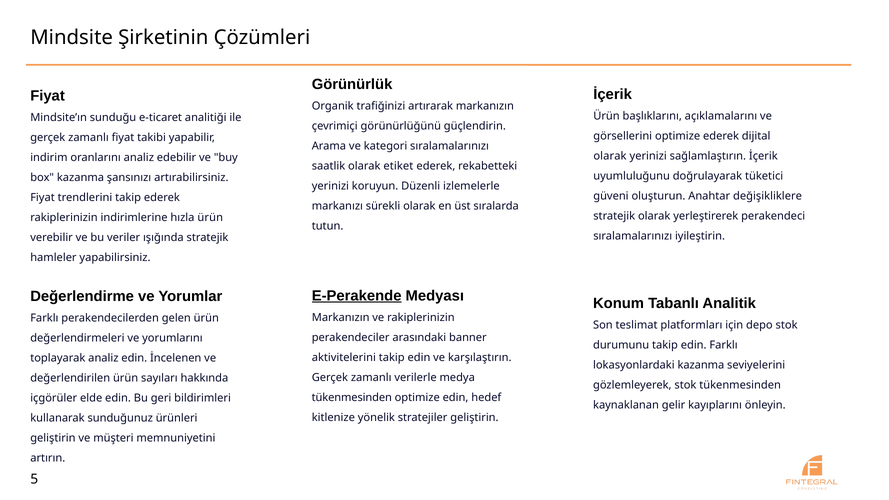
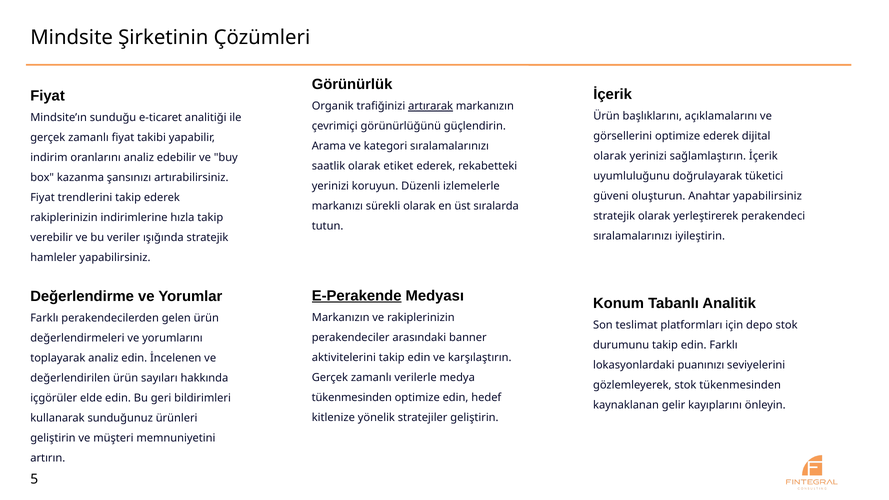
artırarak underline: none -> present
Anahtar değişikliklere: değişikliklere -> yapabilirsiniz
hızla ürün: ürün -> takip
lokasyonlardaki kazanma: kazanma -> puanınızı
